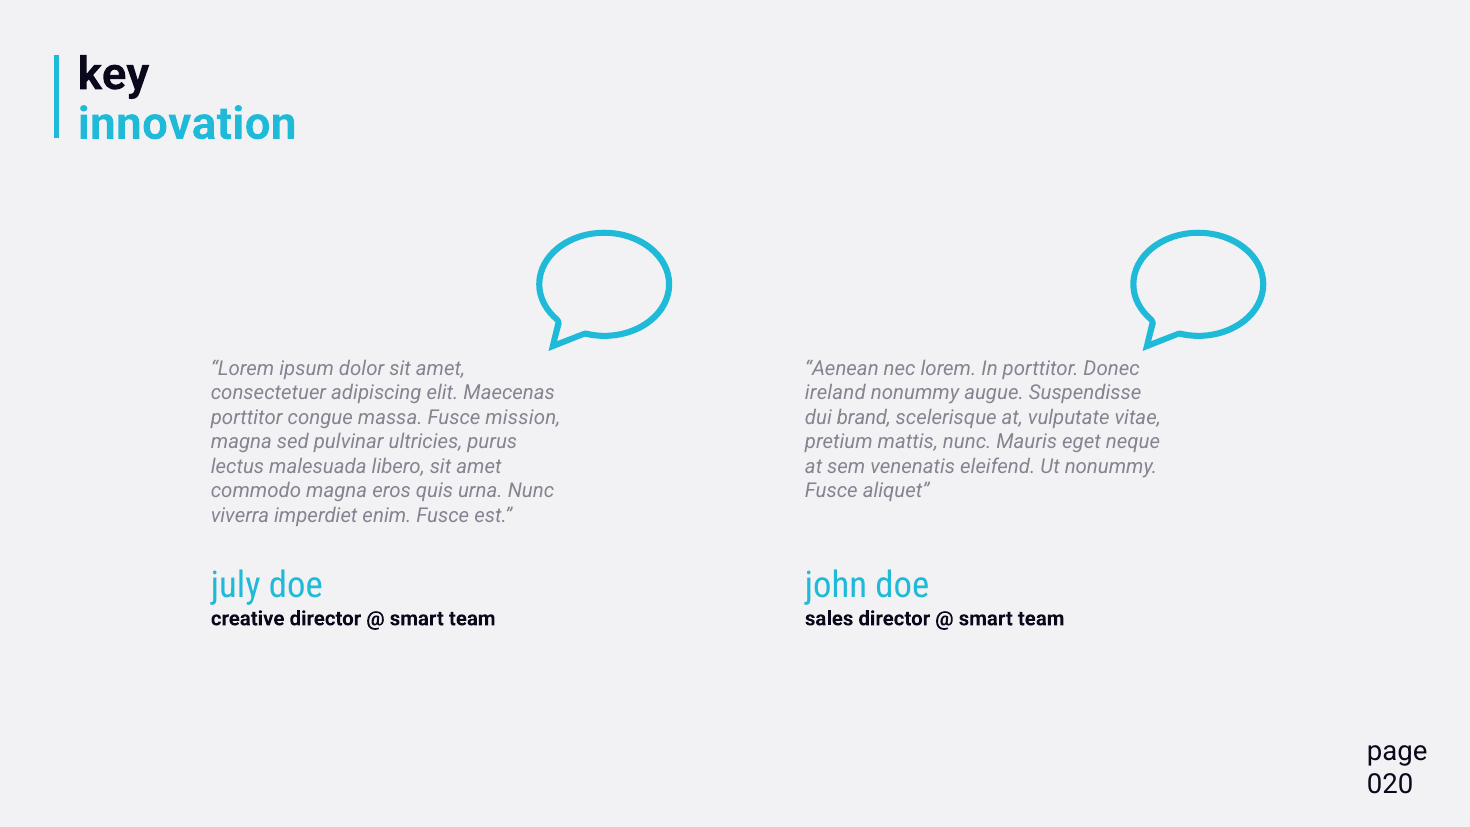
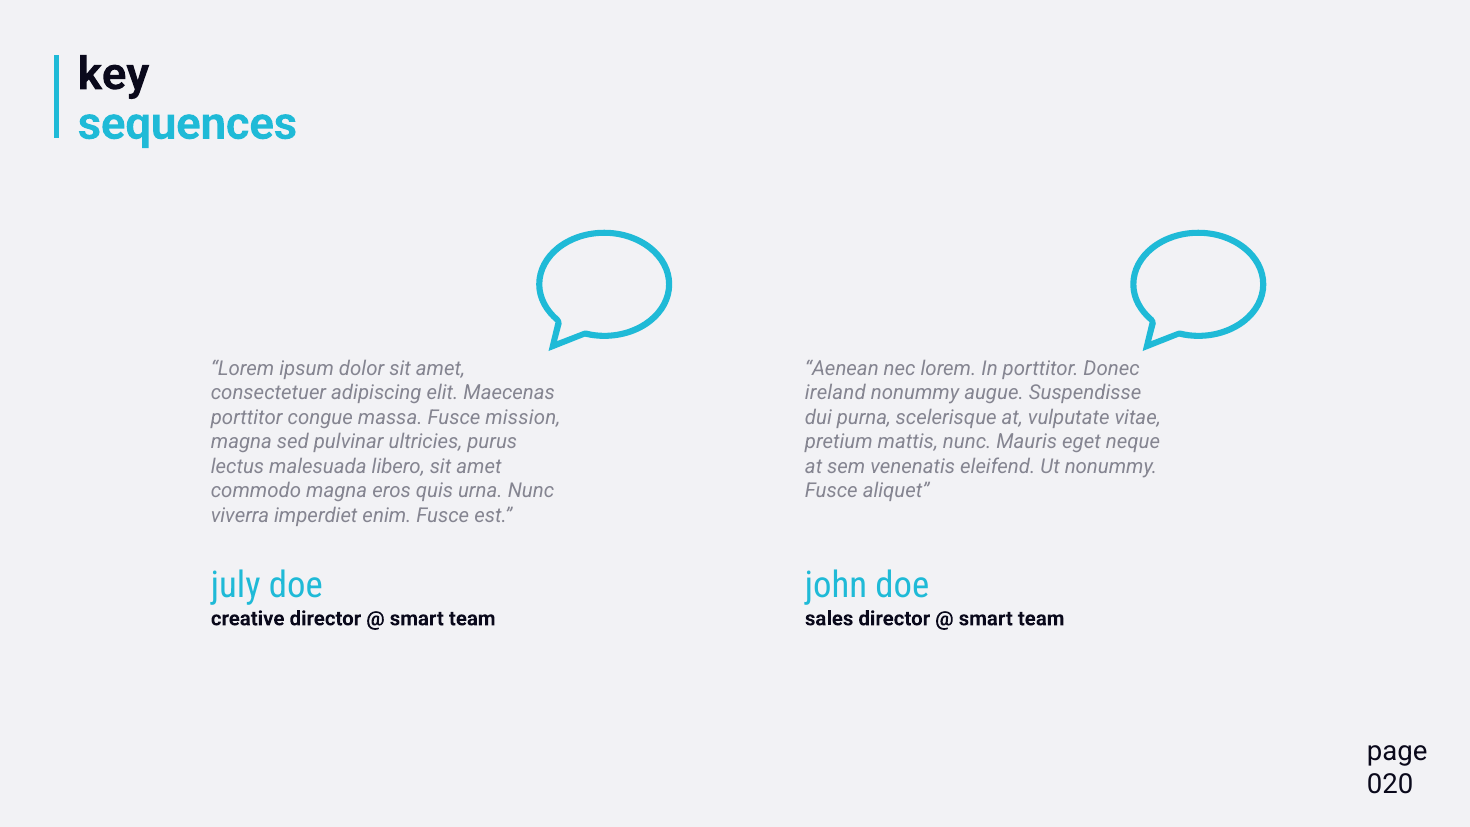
innovation: innovation -> sequences
brand: brand -> purna
